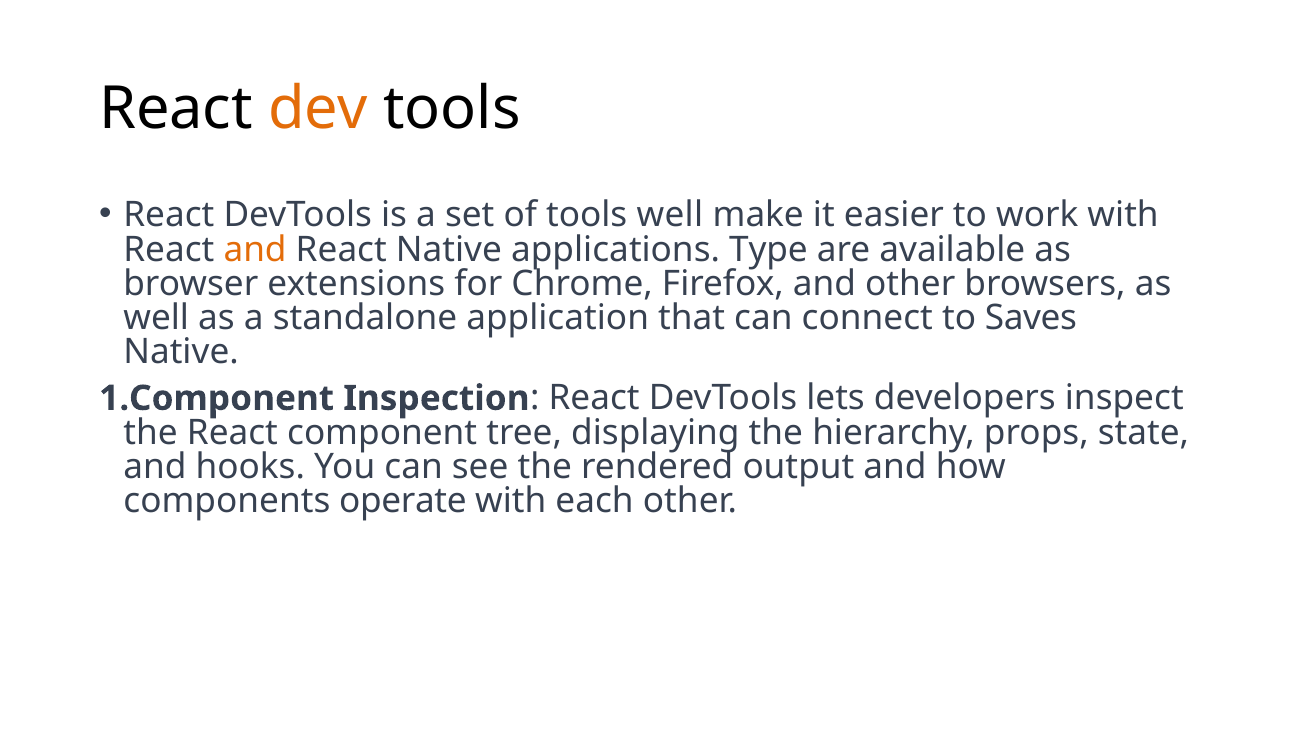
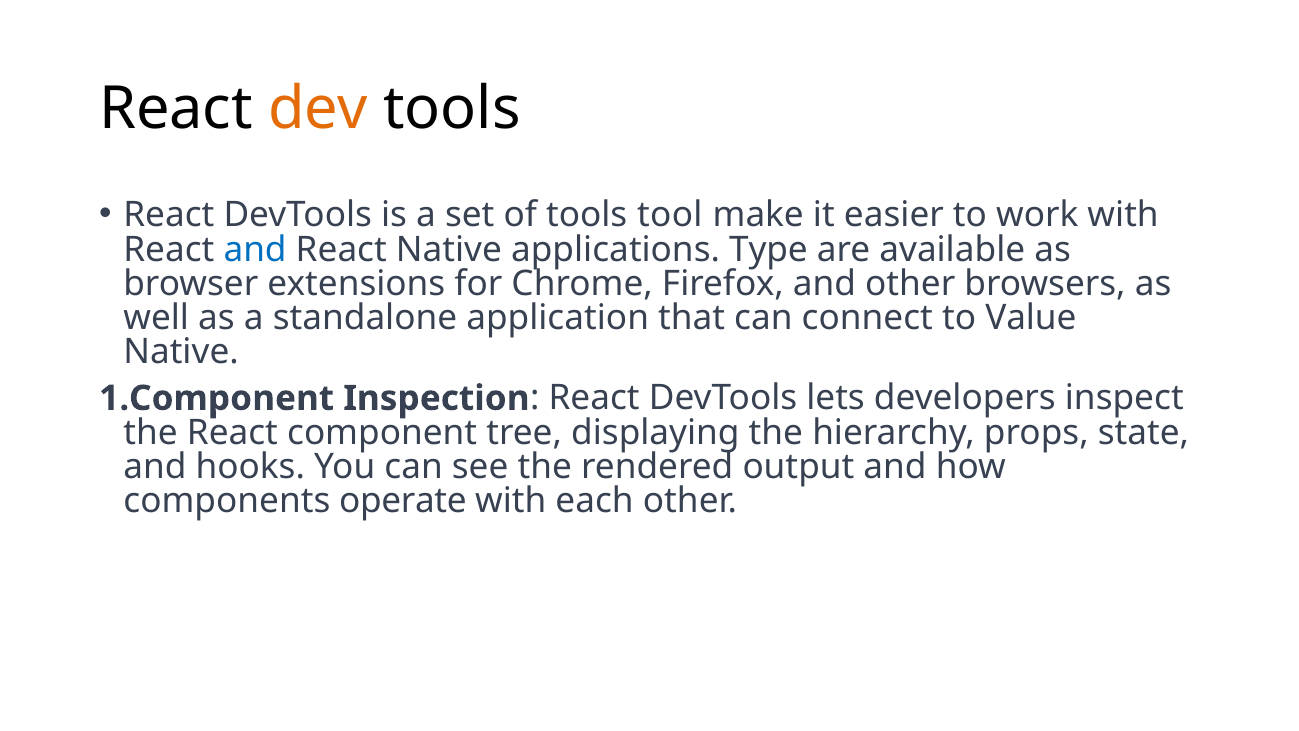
tools well: well -> tool
and at (255, 249) colour: orange -> blue
Saves: Saves -> Value
